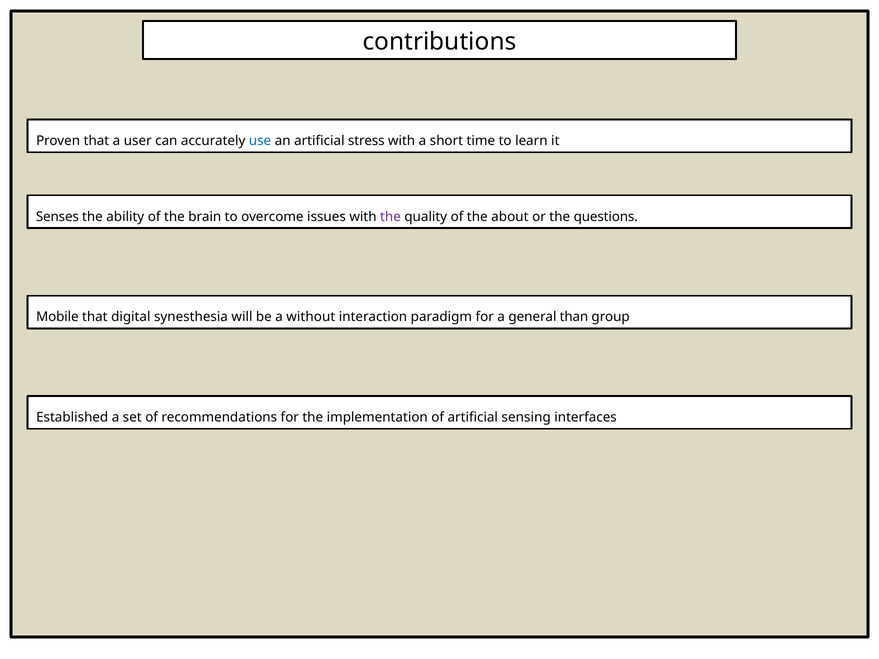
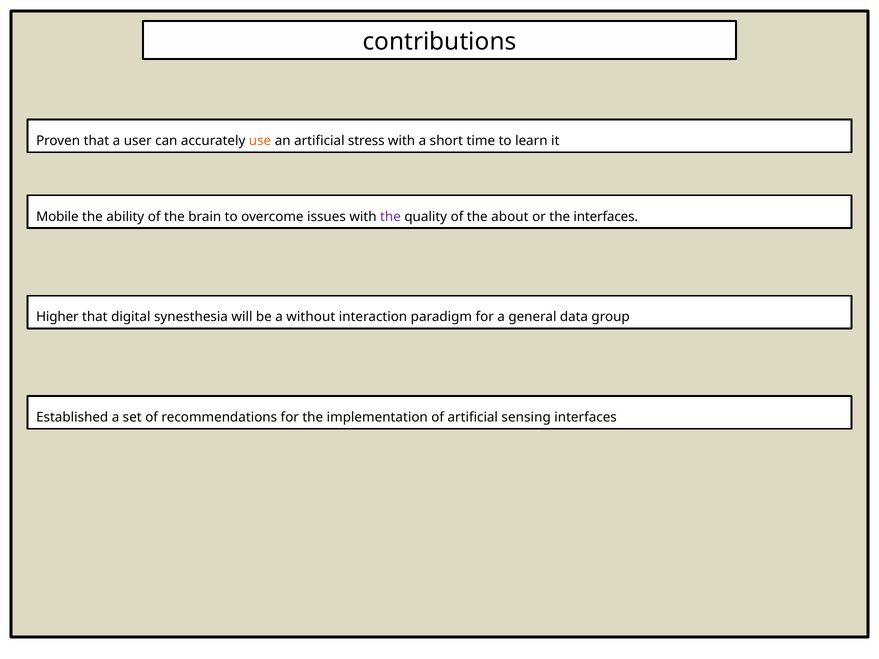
use colour: blue -> orange
Senses: Senses -> Mobile
the questions: questions -> interfaces
Mobile: Mobile -> Higher
than: than -> data
